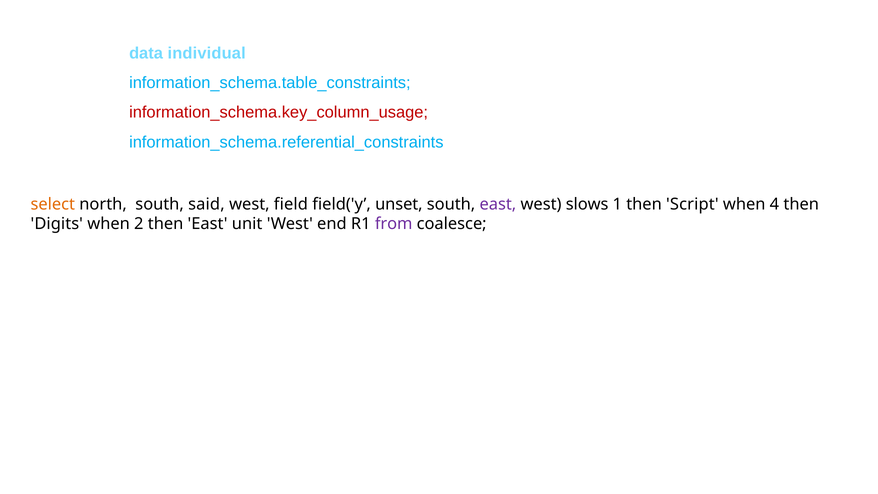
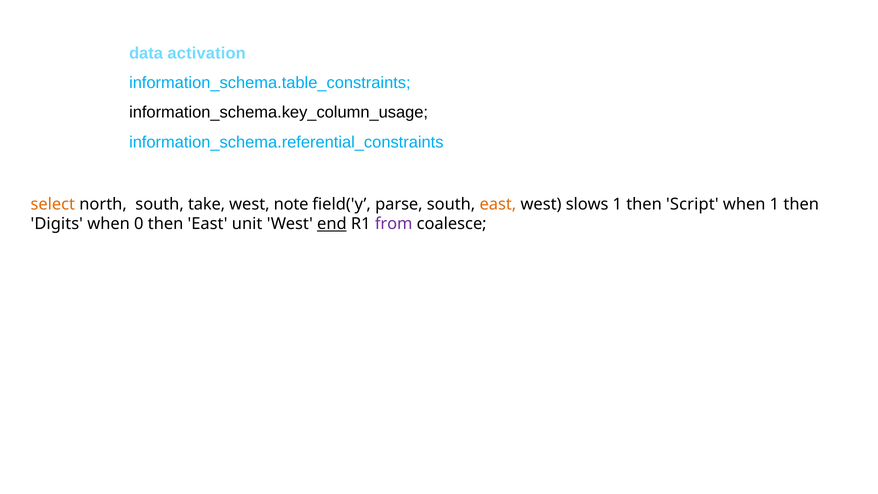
individual: individual -> activation
information_schema.key_column_usage colour: red -> black
said: said -> take
field: field -> note
unset: unset -> parse
east at (498, 204) colour: purple -> orange
when 4: 4 -> 1
2: 2 -> 0
end underline: none -> present
